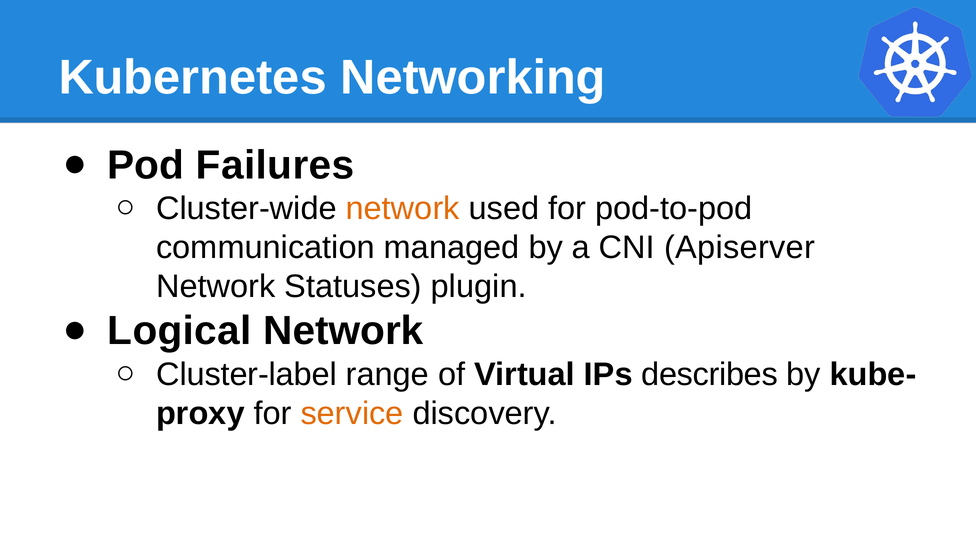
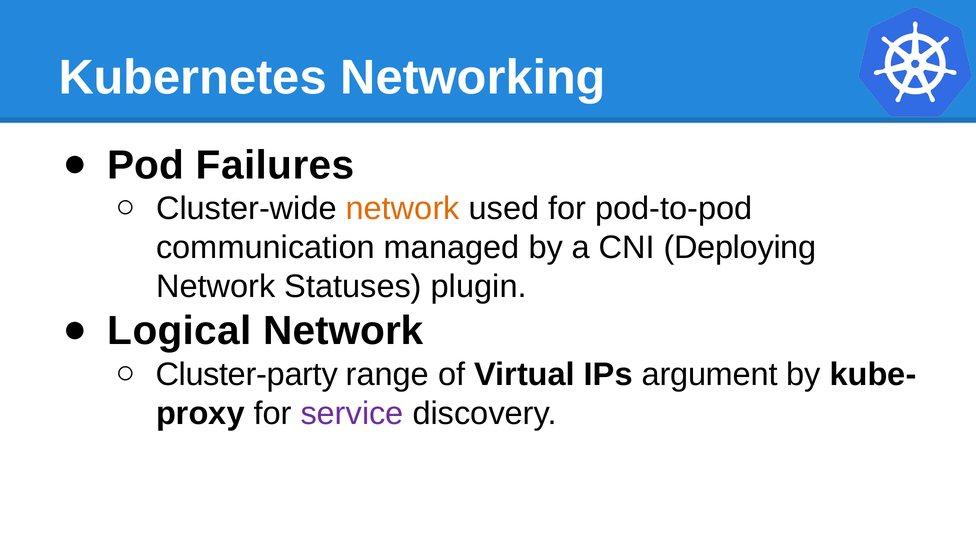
Apiserver: Apiserver -> Deploying
Cluster-label: Cluster-label -> Cluster-party
describes: describes -> argument
service colour: orange -> purple
